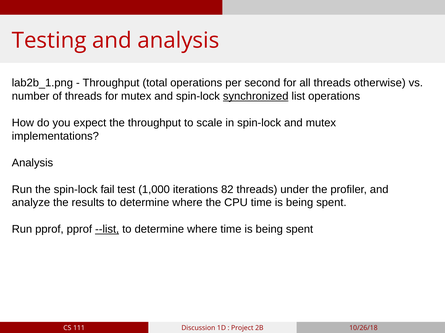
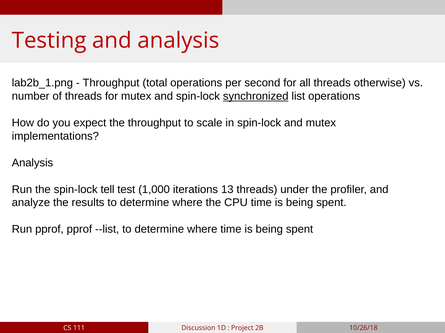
fail: fail -> tell
82: 82 -> 13
--list underline: present -> none
